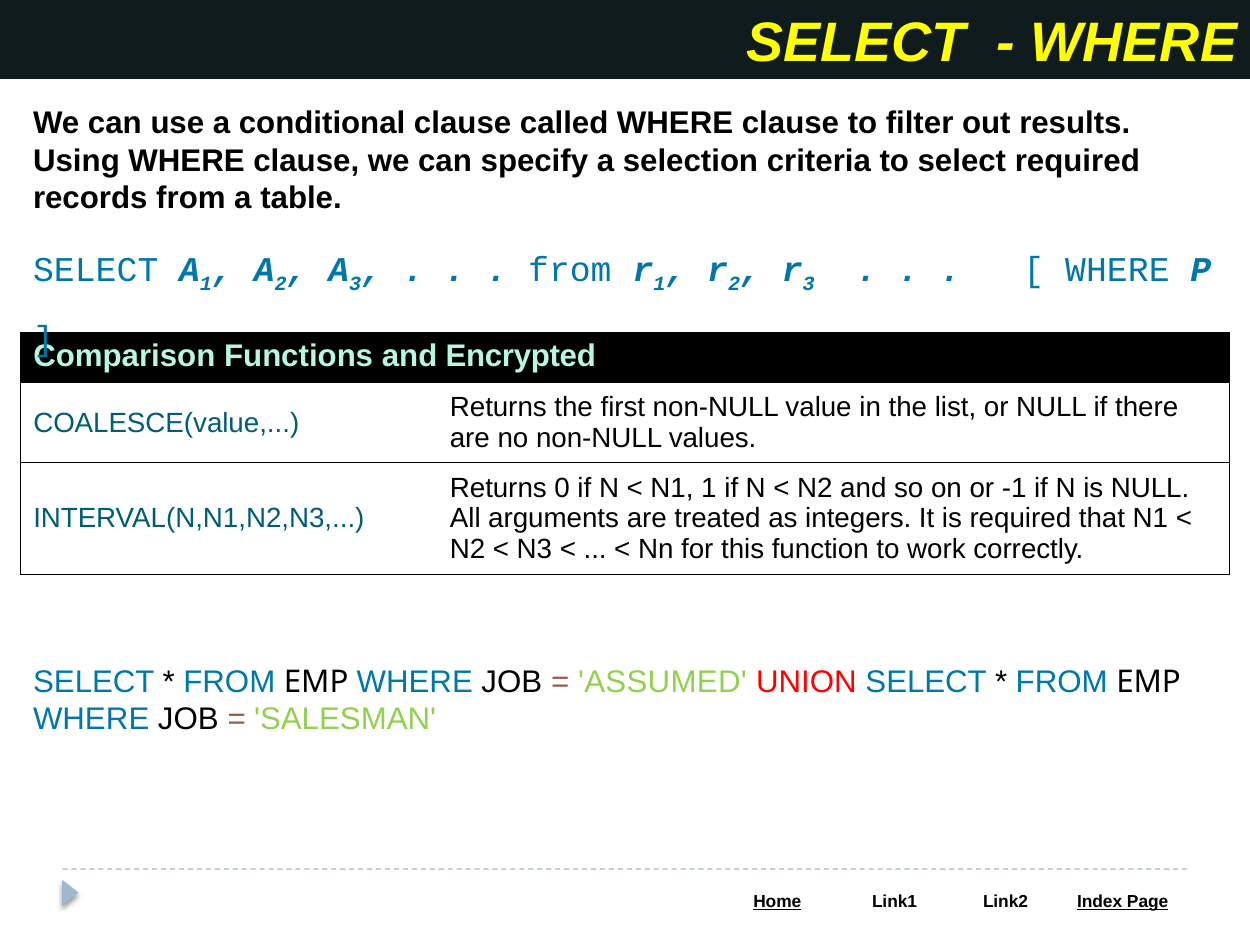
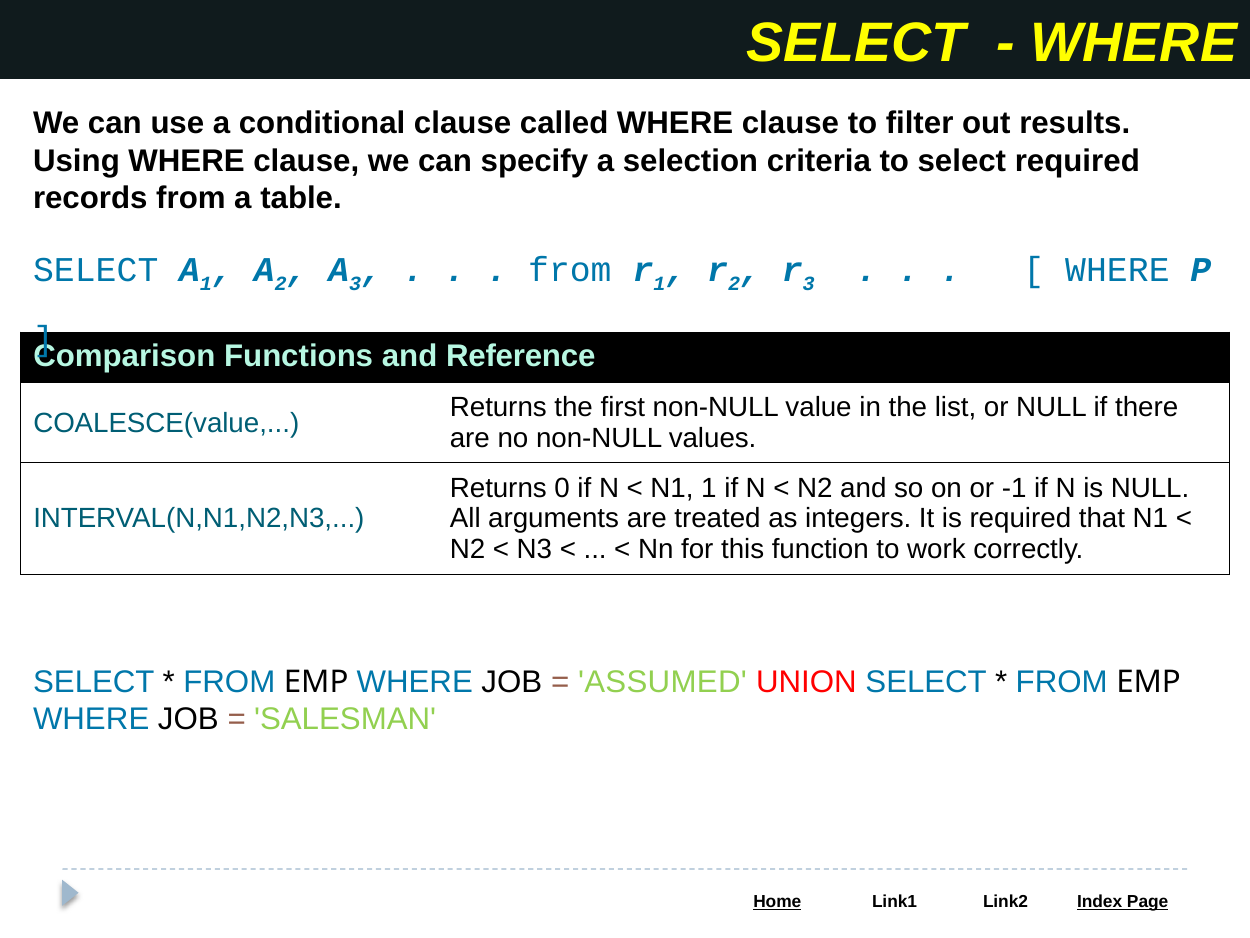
Encrypted: Encrypted -> Reference
